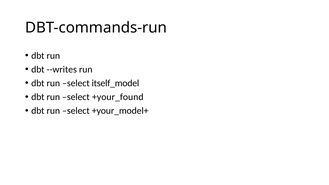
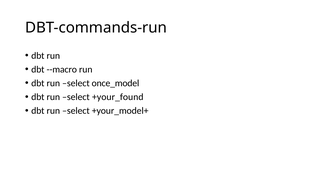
--writes: --writes -> --macro
itself_model: itself_model -> once_model
